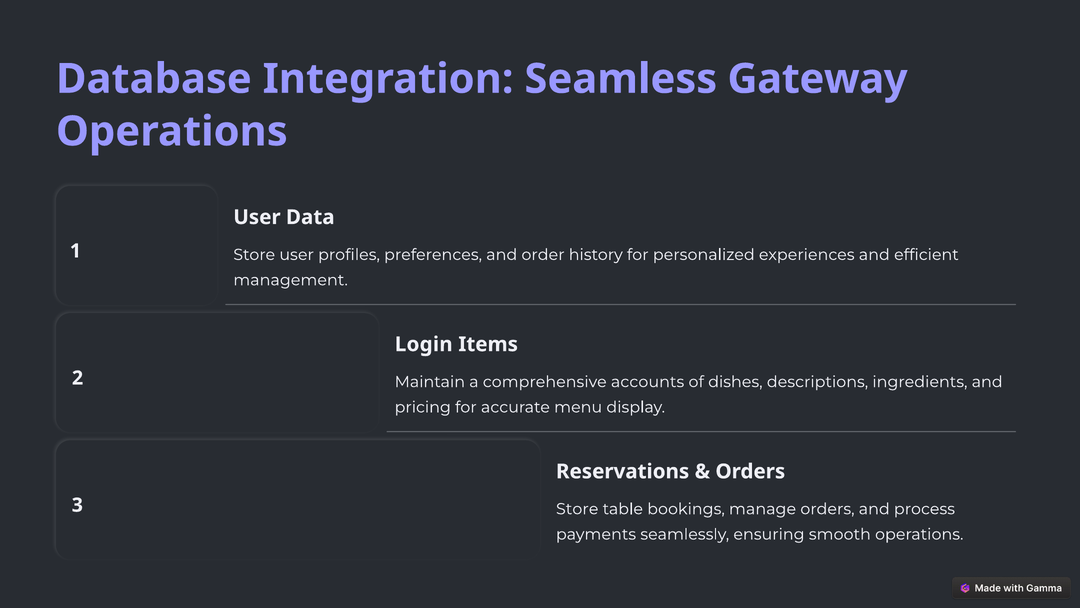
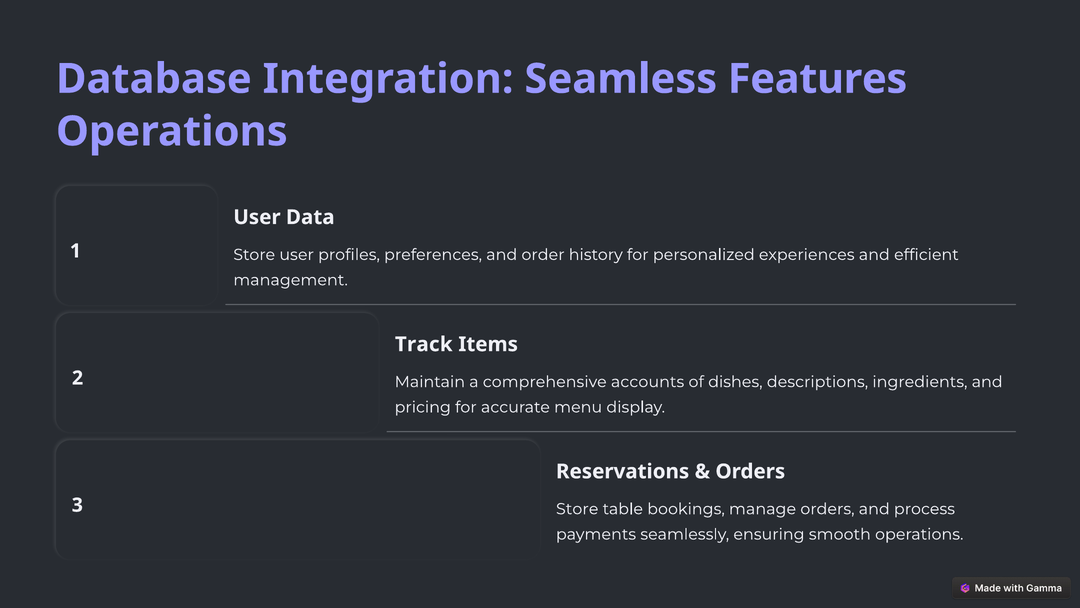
Gateway: Gateway -> Features
Login: Login -> Track
